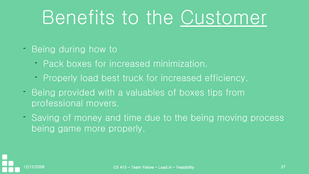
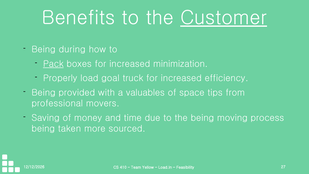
Pack underline: none -> present
best: best -> goal
of boxes: boxes -> space
game: game -> taken
more properly: properly -> sourced
